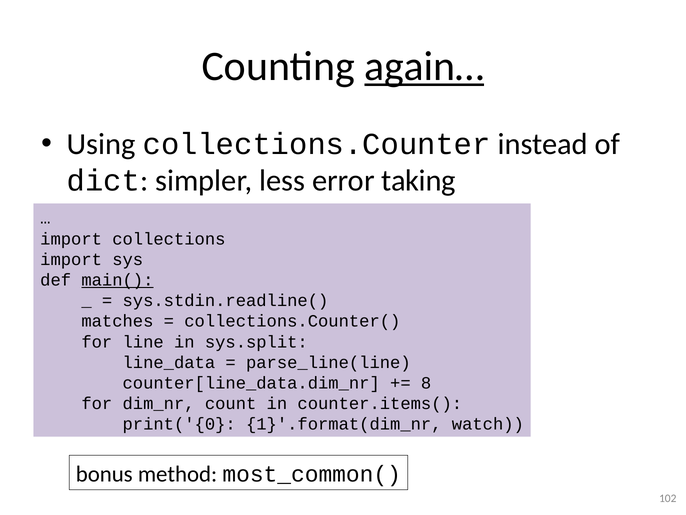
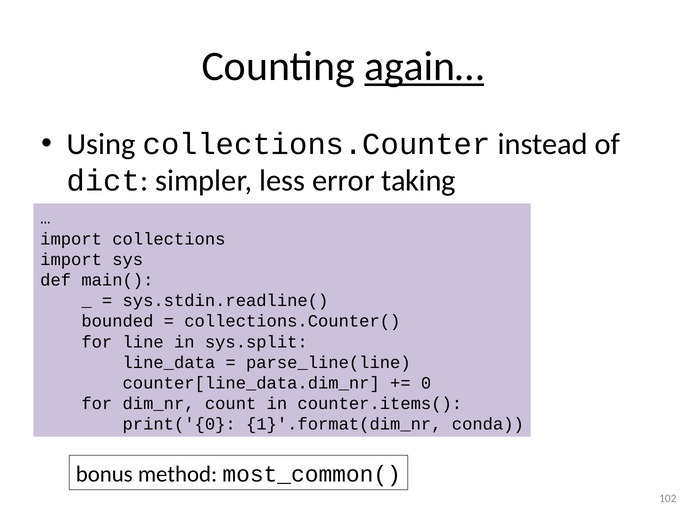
main( underline: present -> none
matches: matches -> bounded
8: 8 -> 0
watch: watch -> conda
